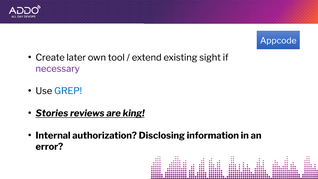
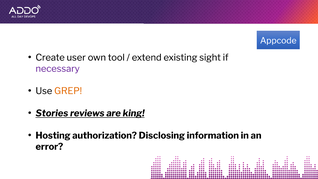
later: later -> user
GREP colour: blue -> orange
Internal: Internal -> Hosting
